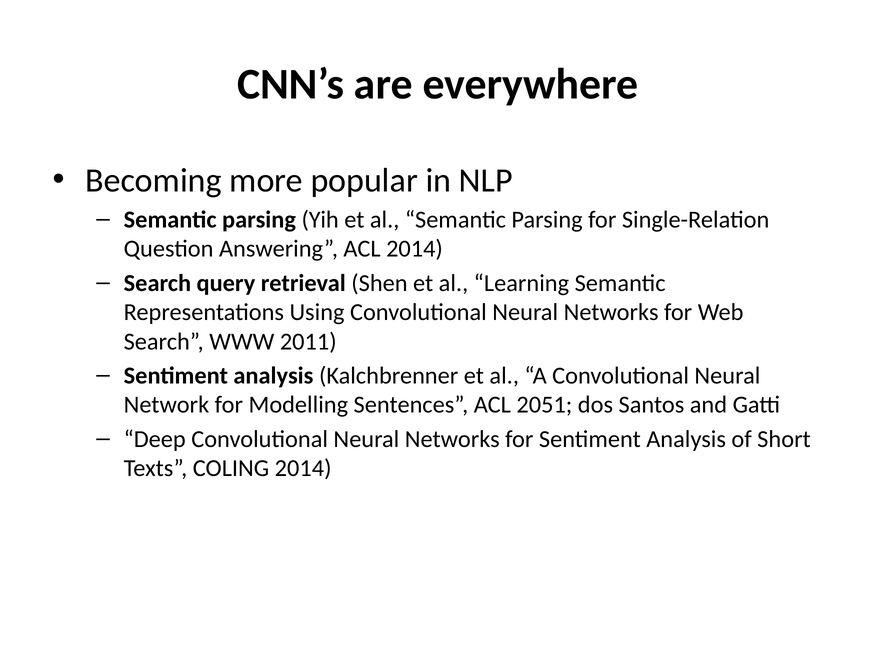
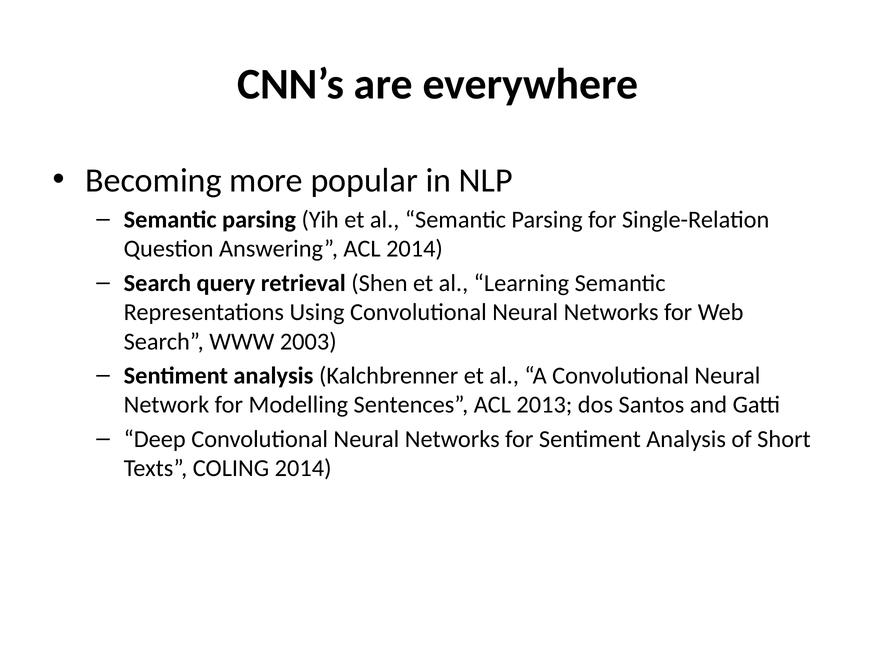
2011: 2011 -> 2003
2051: 2051 -> 2013
